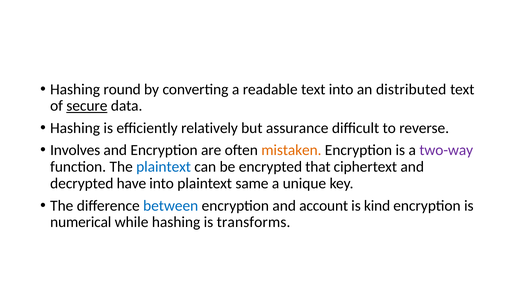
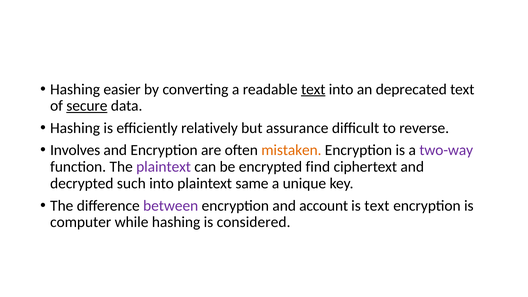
round: round -> easier
text at (313, 89) underline: none -> present
distributed: distributed -> deprecated
plaintext at (164, 167) colour: blue -> purple
that: that -> find
have: have -> such
between colour: blue -> purple
is kind: kind -> text
numerical: numerical -> computer
transforms: transforms -> considered
